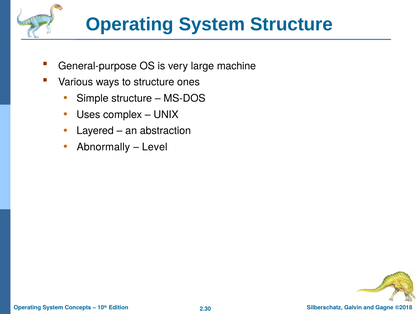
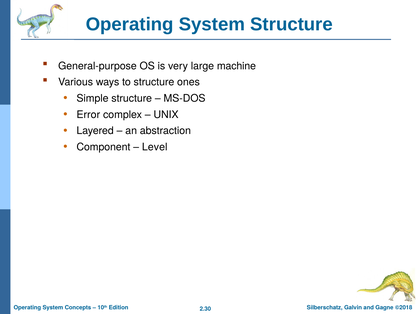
Uses: Uses -> Error
Abnormally: Abnormally -> Component
